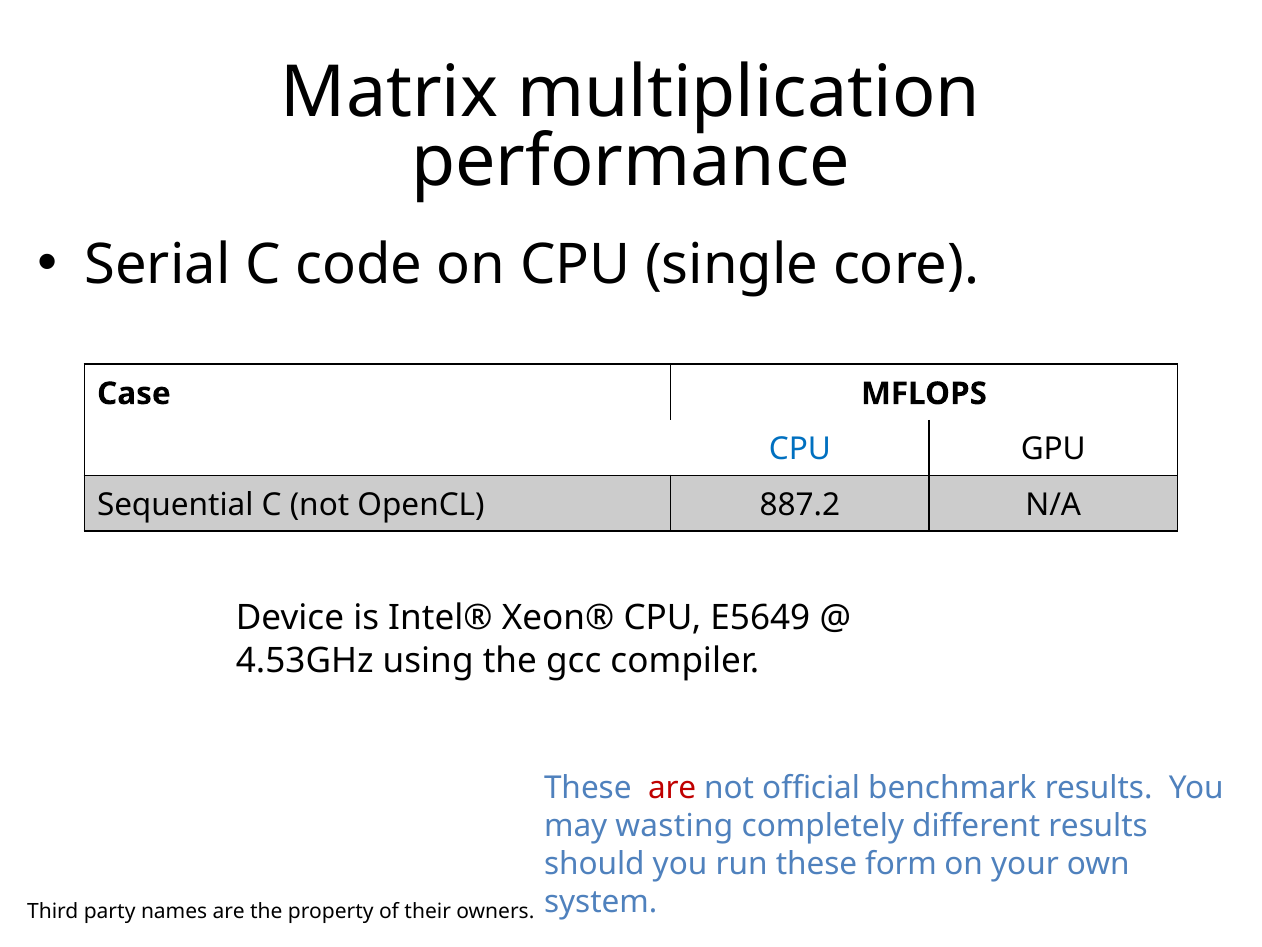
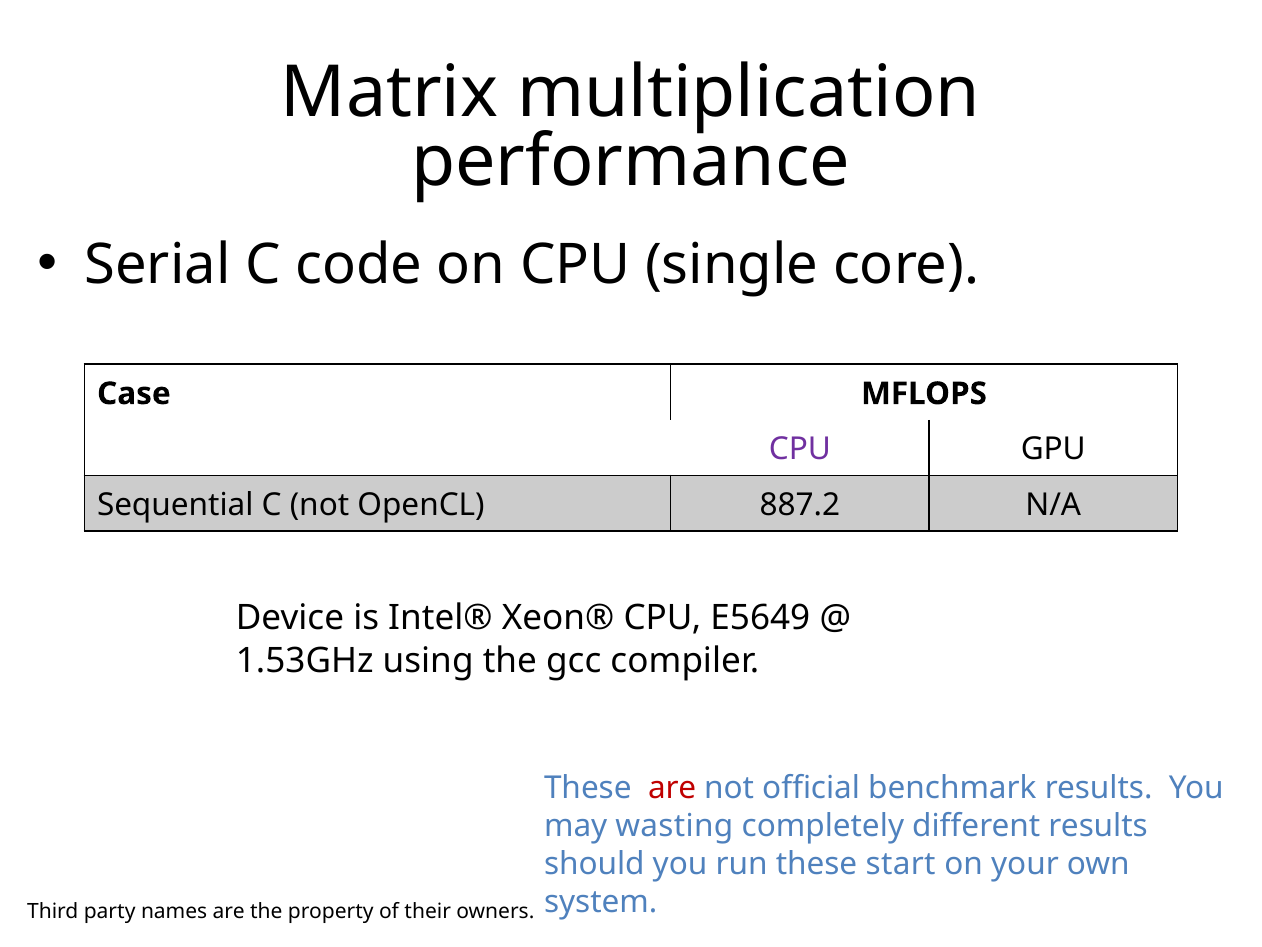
CPU at (800, 449) colour: blue -> purple
4.53GHz: 4.53GHz -> 1.53GHz
form: form -> start
